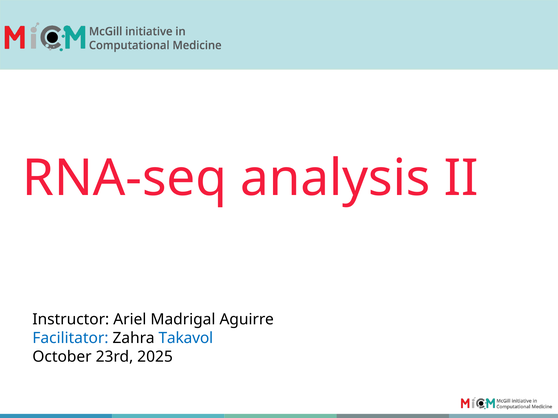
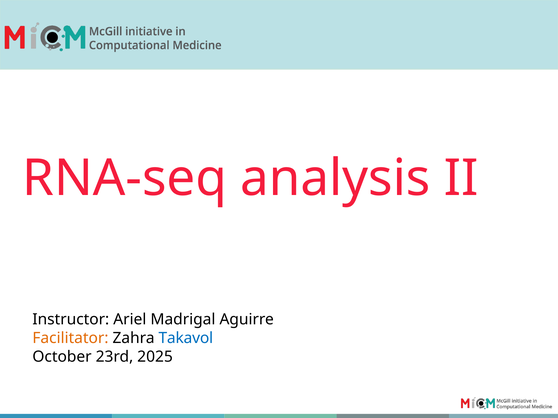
Facilitator colour: blue -> orange
